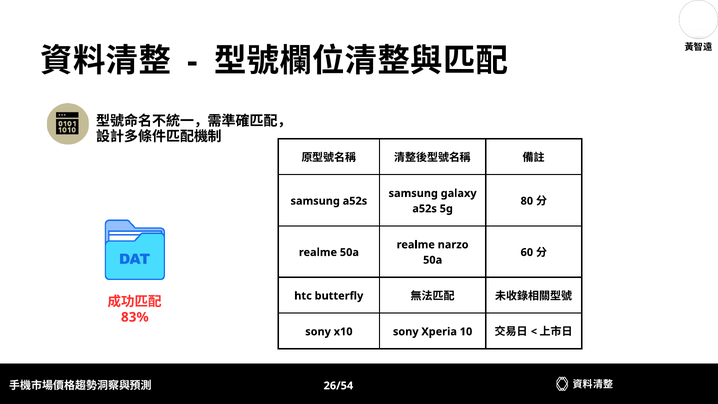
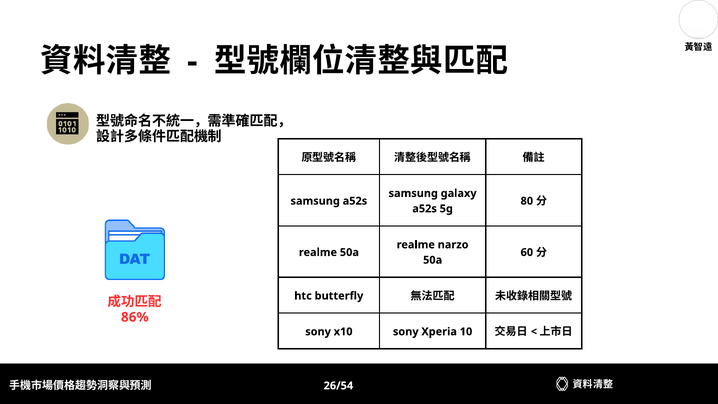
83%: 83% -> 86%
